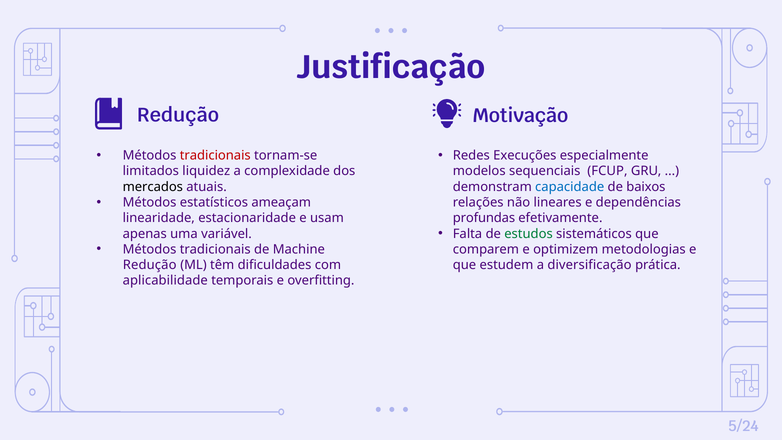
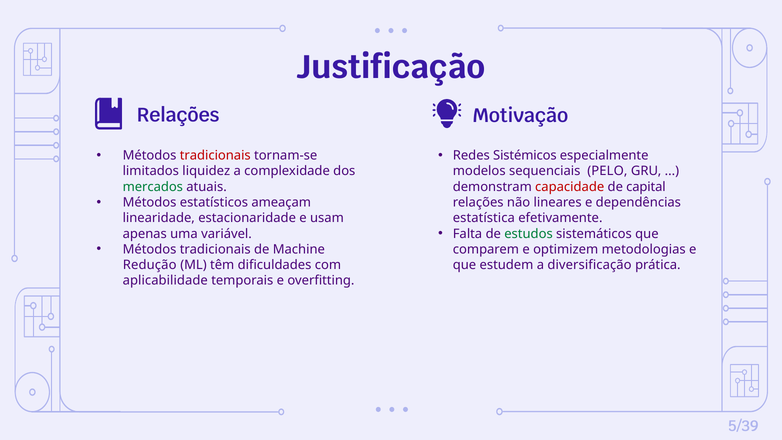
Redução at (178, 115): Redução -> Relações
Execuções: Execuções -> Sistémicos
FCUP: FCUP -> PELO
mercados colour: black -> green
capacidade colour: blue -> red
baixos: baixos -> capital
profundas: profundas -> estatística
5/24: 5/24 -> 5/39
